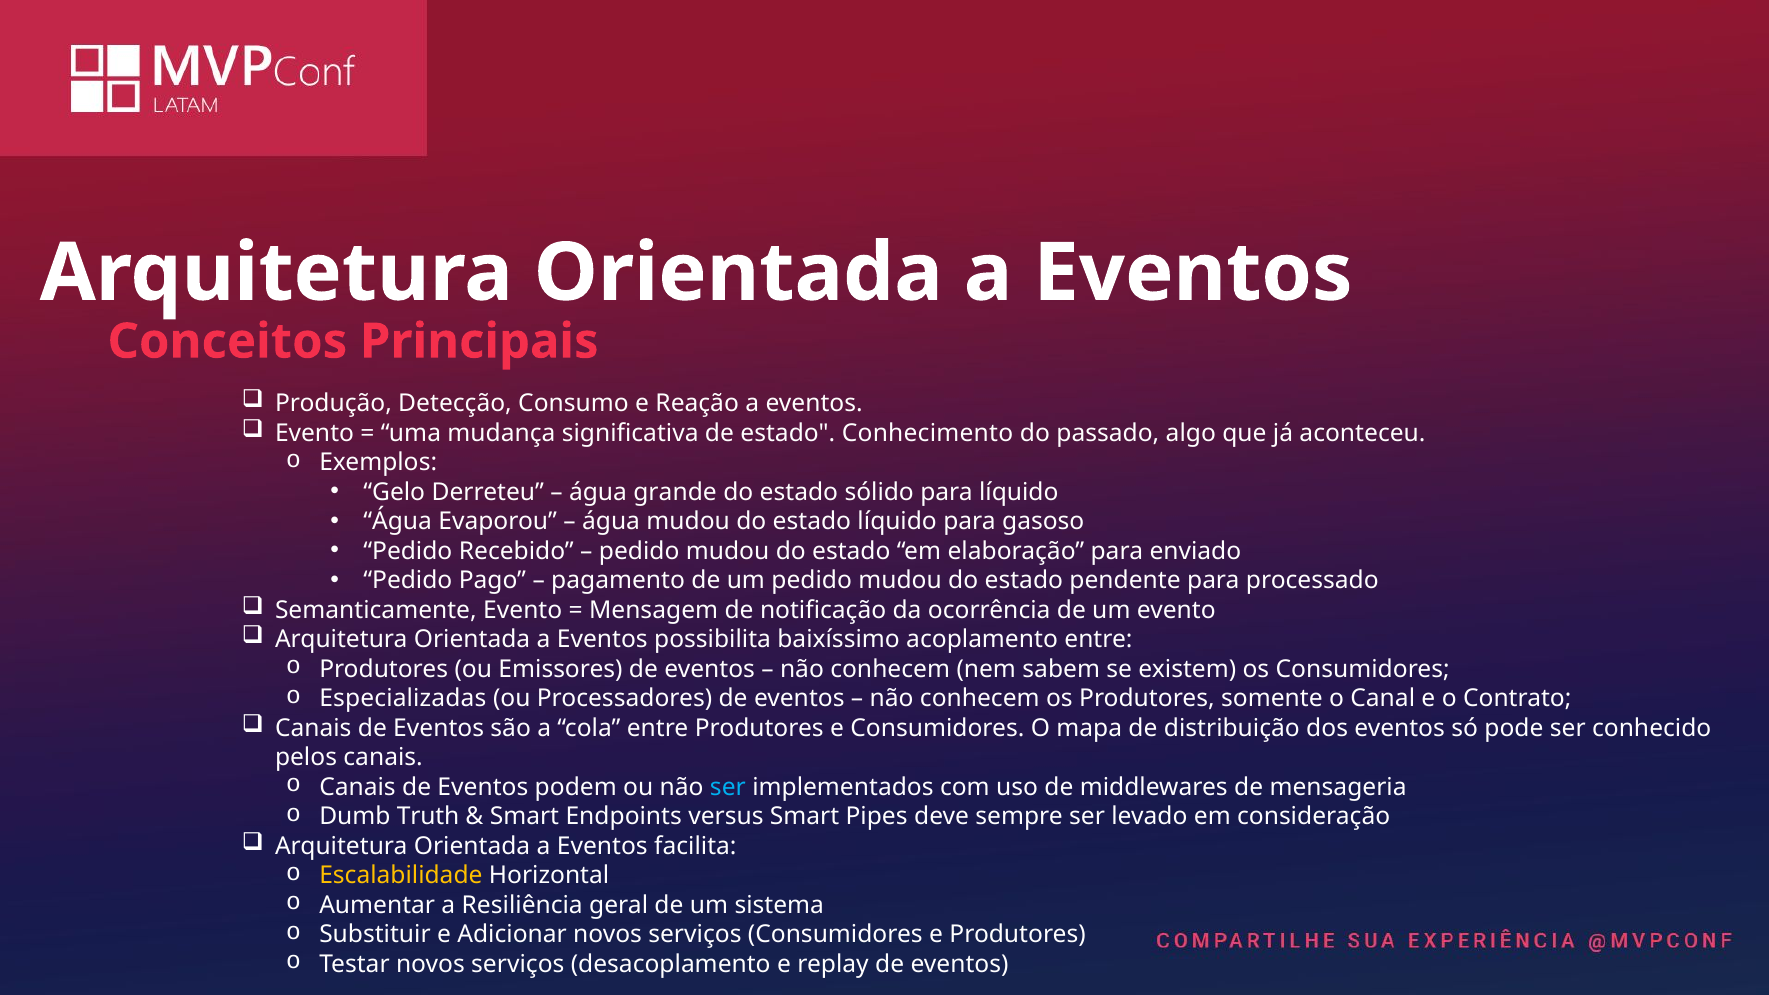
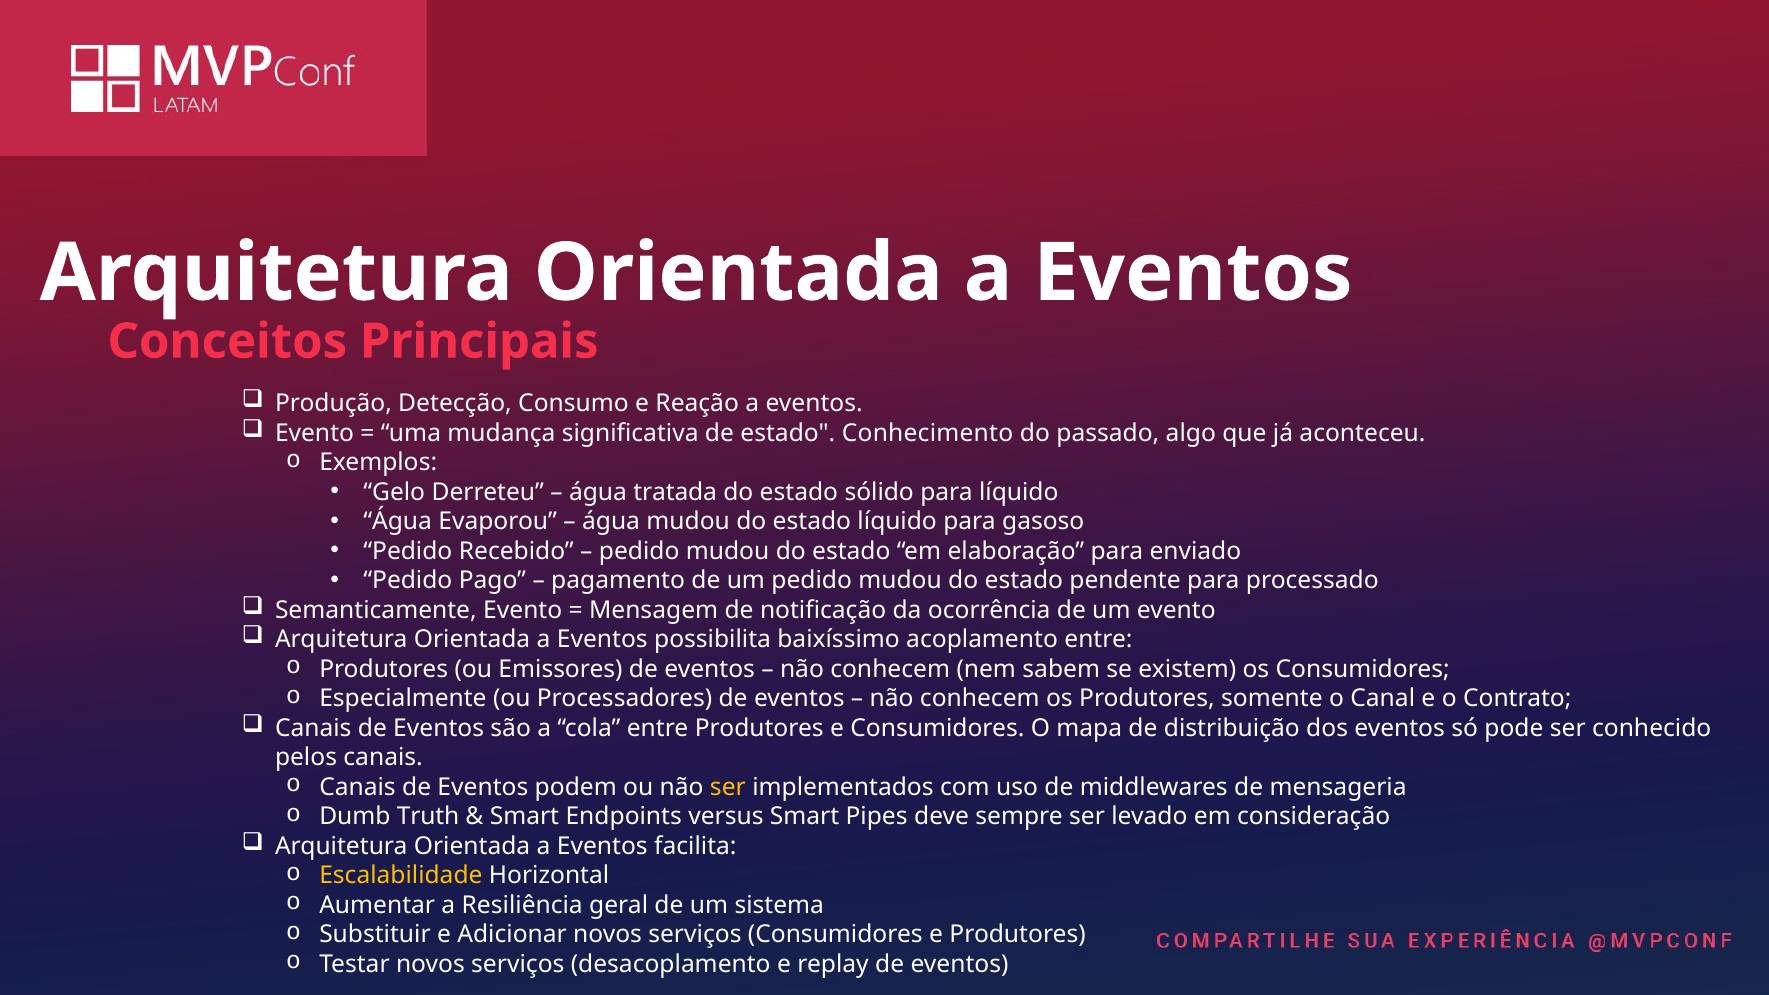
grande: grande -> tratada
Especializadas: Especializadas -> Especialmente
ser at (728, 787) colour: light blue -> yellow
